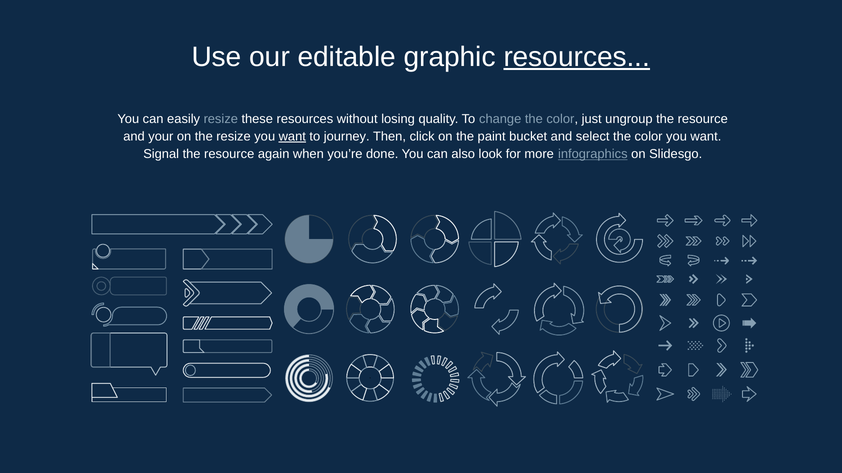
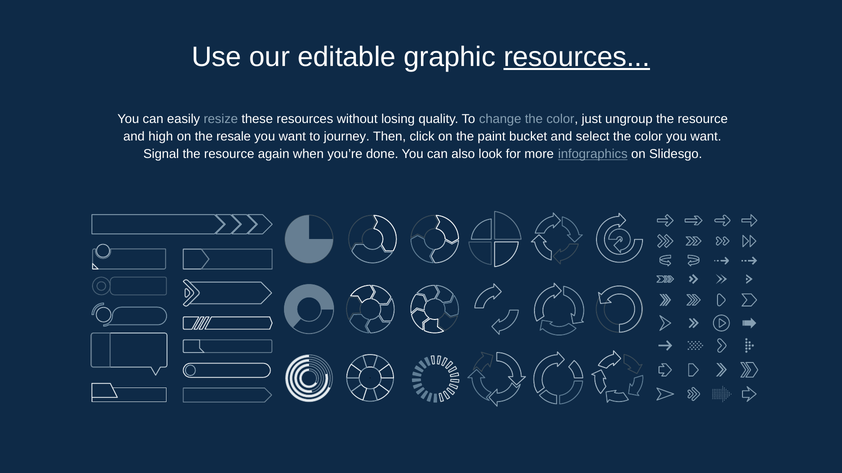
your: your -> high
the resize: resize -> resale
want at (292, 137) underline: present -> none
